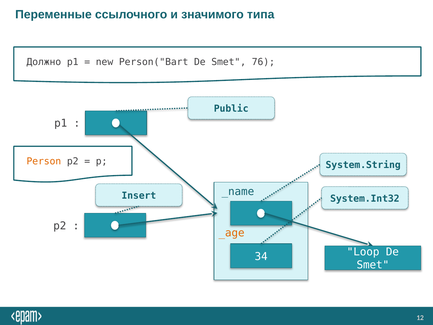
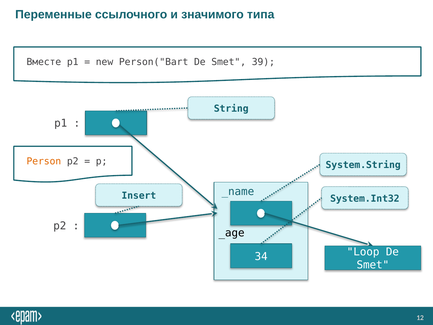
Должно: Должно -> Вместе
76: 76 -> 39
Public: Public -> String
_age colour: orange -> black
